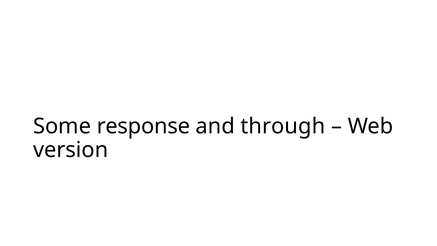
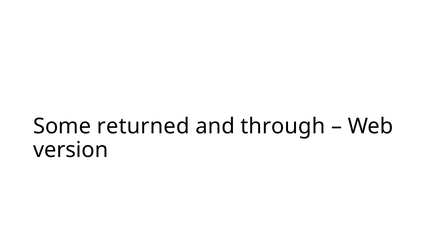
response: response -> returned
